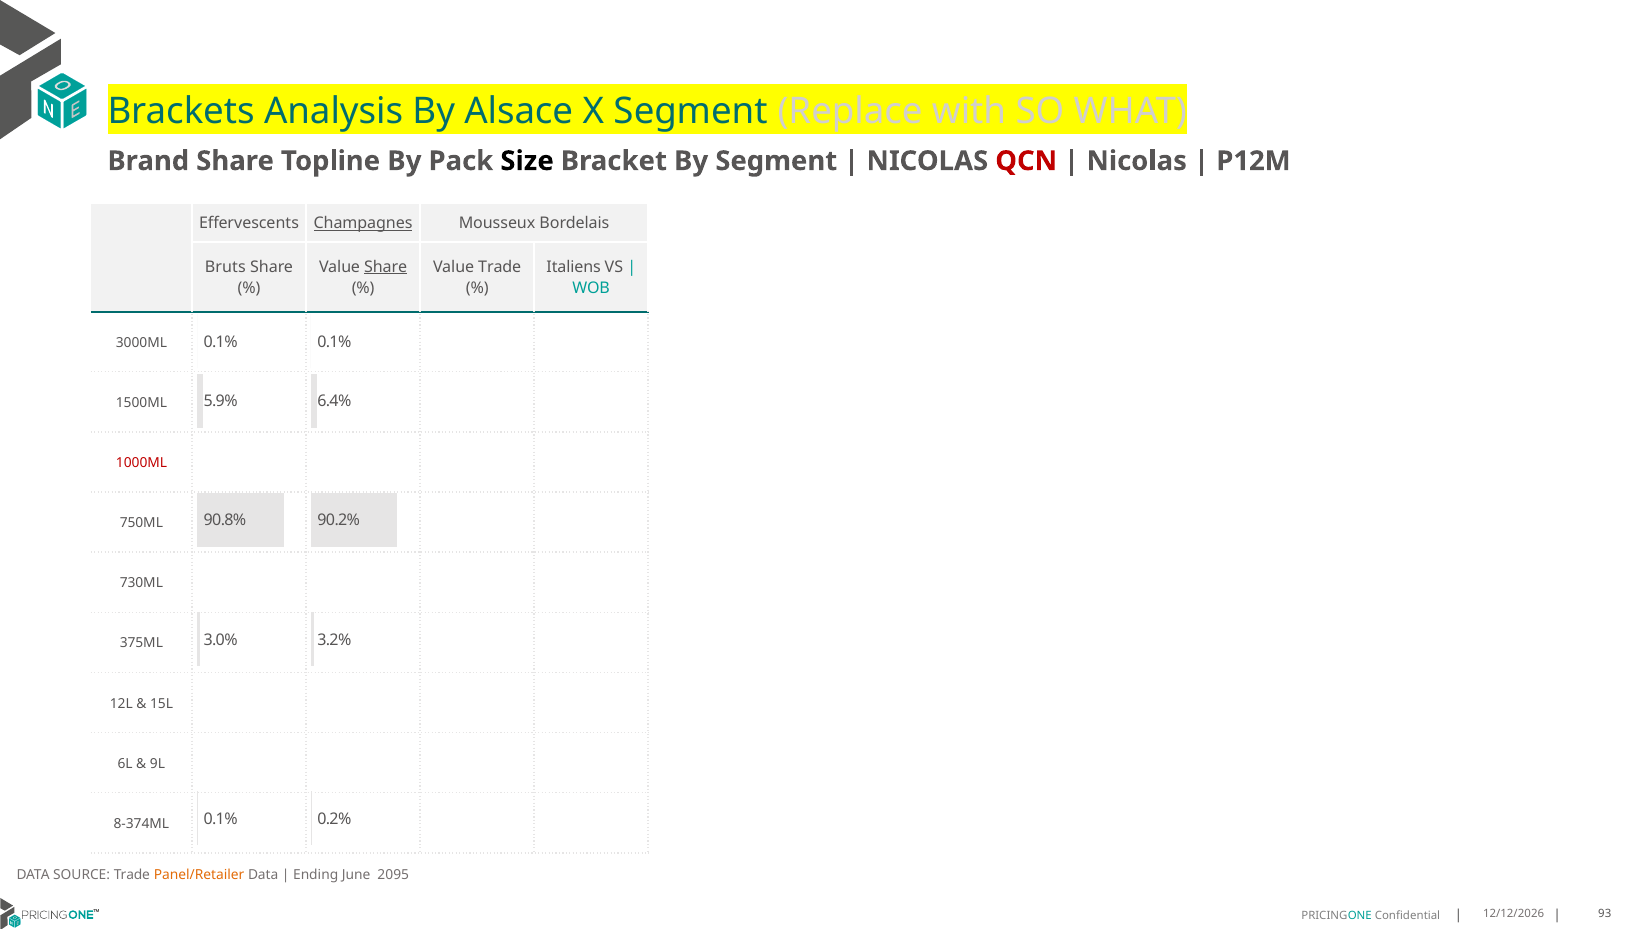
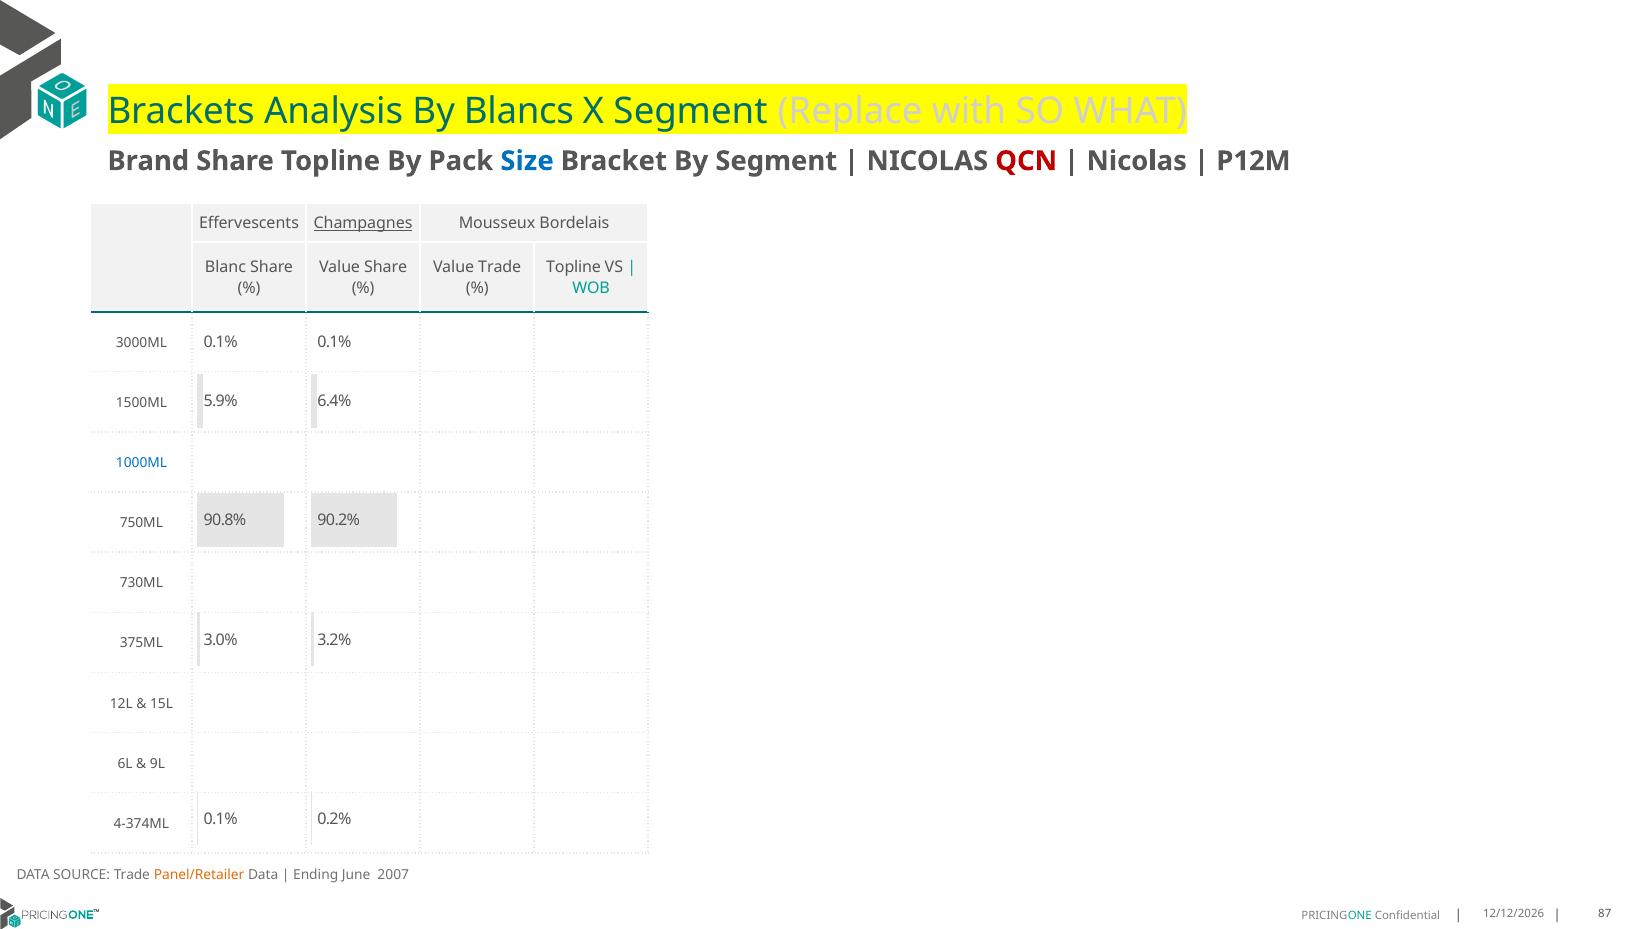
Alsace: Alsace -> Blancs
Size colour: black -> blue
Bruts: Bruts -> Blanc
Share at (386, 267) underline: present -> none
Italiens at (574, 267): Italiens -> Topline
1000ML colour: red -> blue
8-374ML: 8-374ML -> 4-374ML
2095: 2095 -> 2007
93: 93 -> 87
